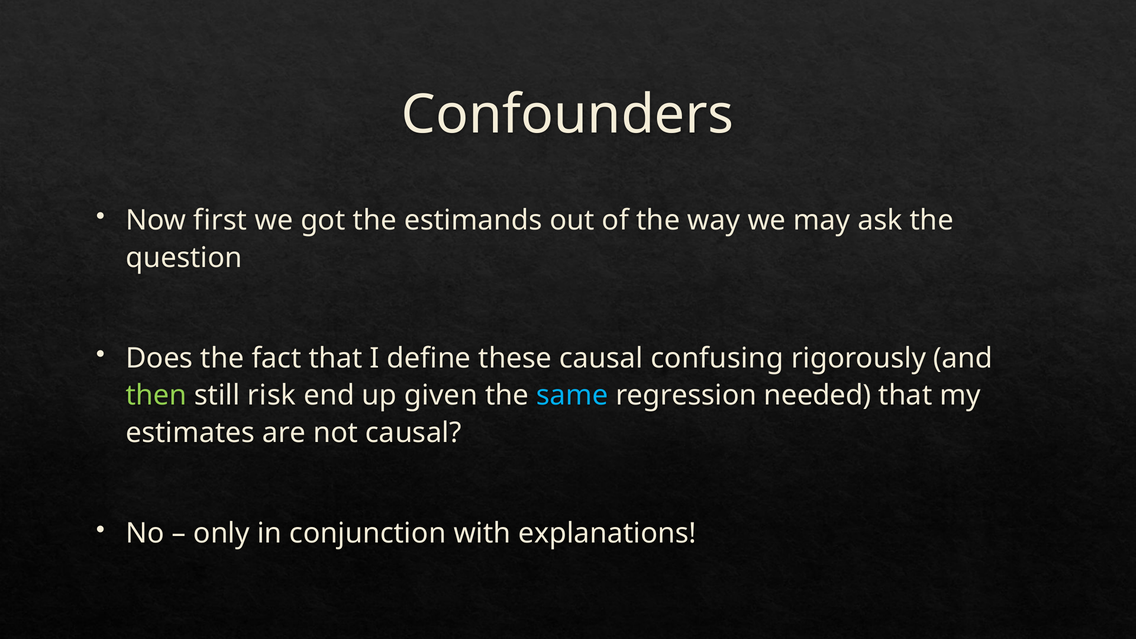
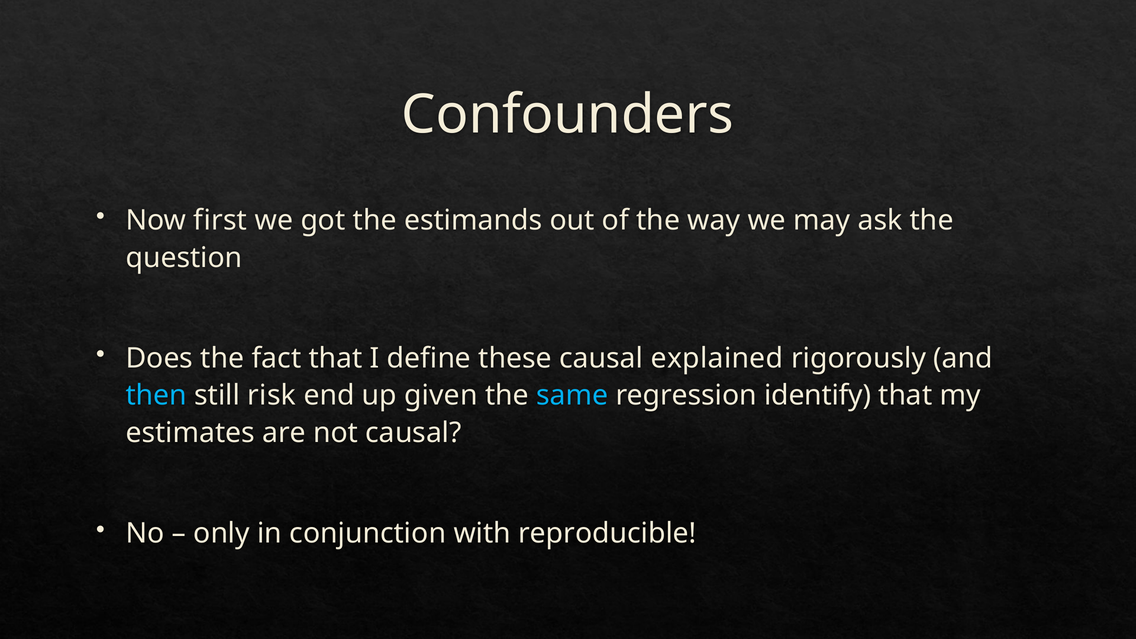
confusing: confusing -> explained
then colour: light green -> light blue
needed: needed -> identify
explanations: explanations -> reproducible
